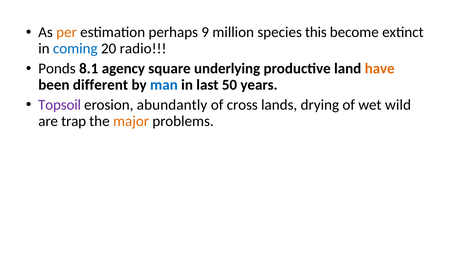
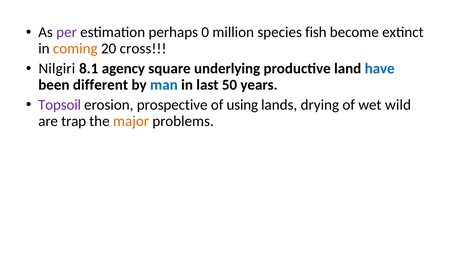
per colour: orange -> purple
9: 9 -> 0
this: this -> fish
coming colour: blue -> orange
radio: radio -> cross
Ponds: Ponds -> Nilgiri
have colour: orange -> blue
abundantly: abundantly -> prospective
cross: cross -> using
